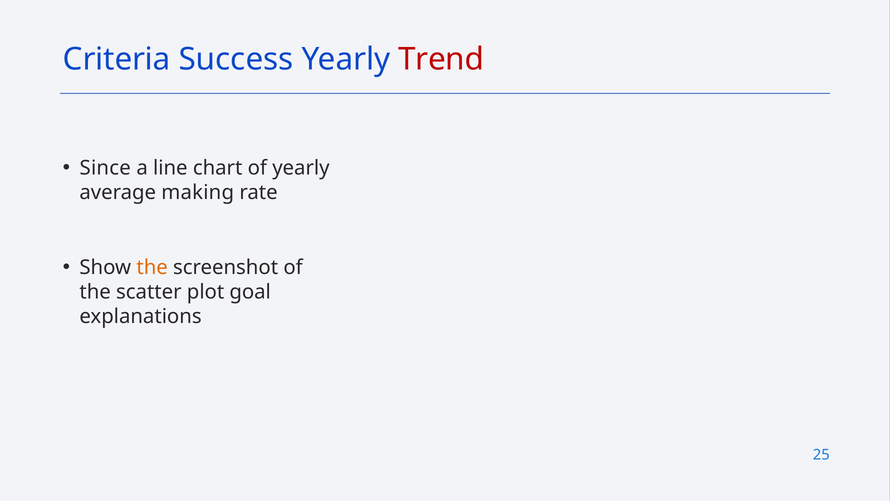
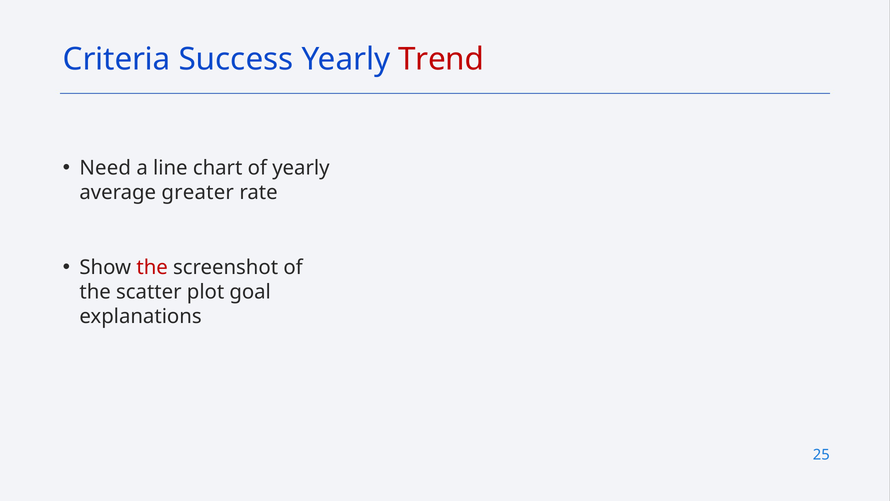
Since: Since -> Need
making: making -> greater
the at (152, 267) colour: orange -> red
